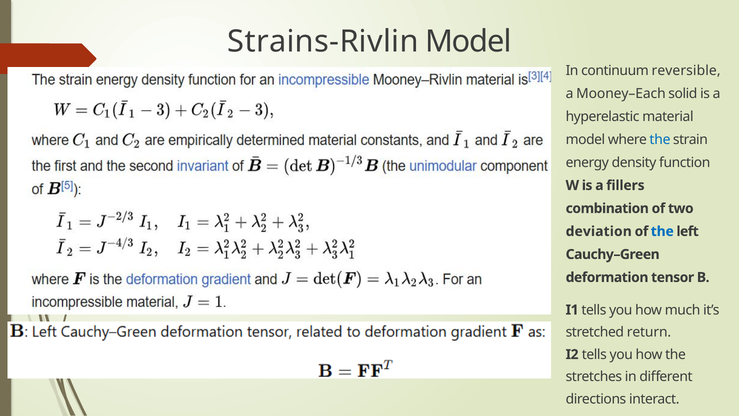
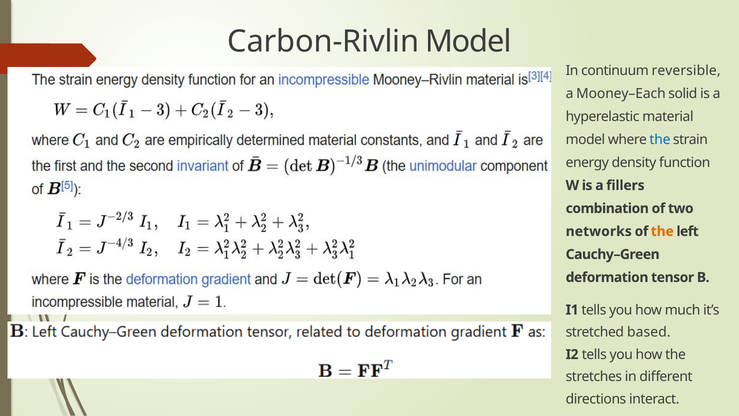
Strains-Rivlin: Strains-Rivlin -> Carbon-Rivlin
deviation: deviation -> networks
the at (662, 231) colour: blue -> orange
return: return -> based
